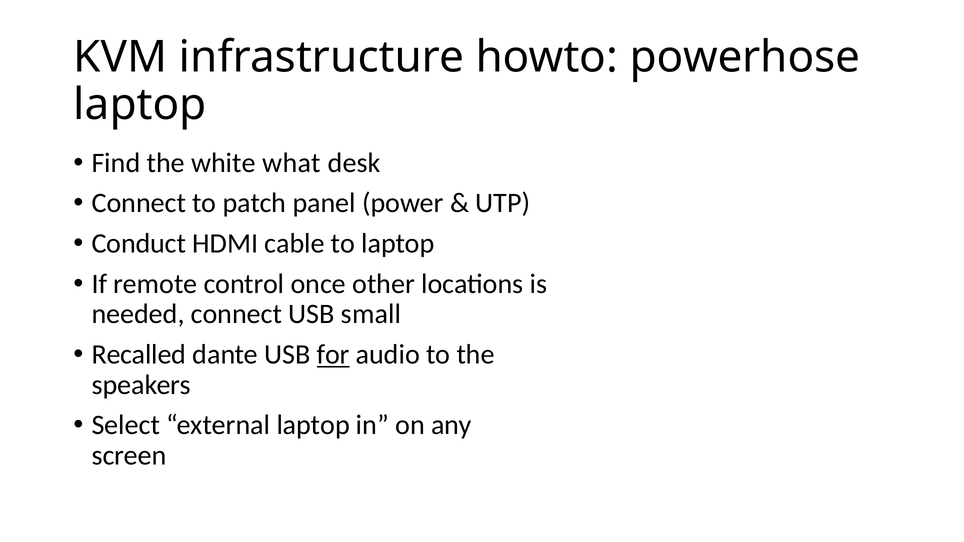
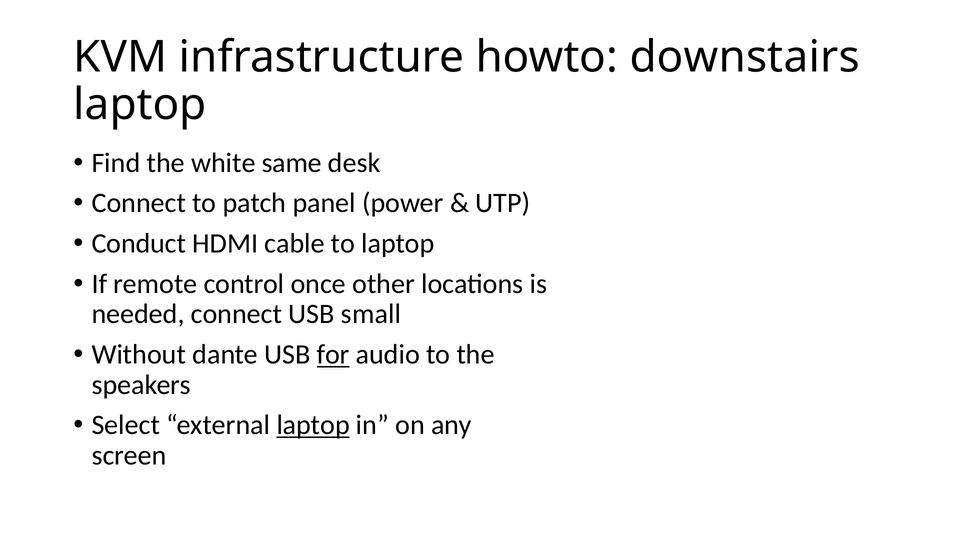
powerhose: powerhose -> downstairs
what: what -> same
Recalled: Recalled -> Without
laptop at (313, 425) underline: none -> present
